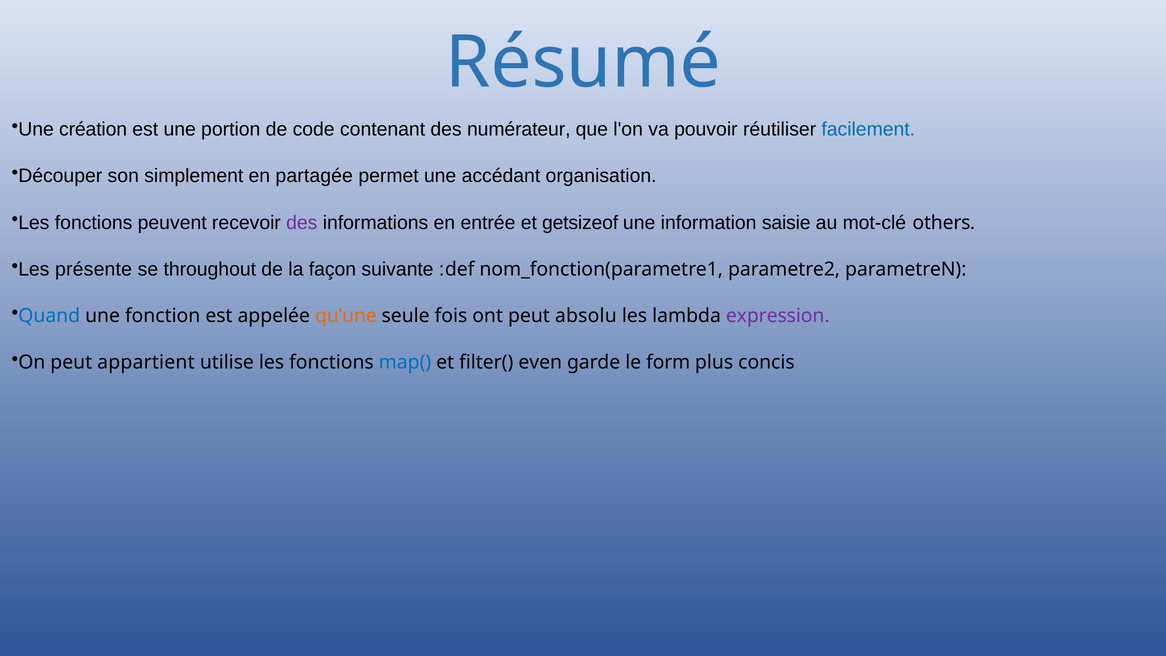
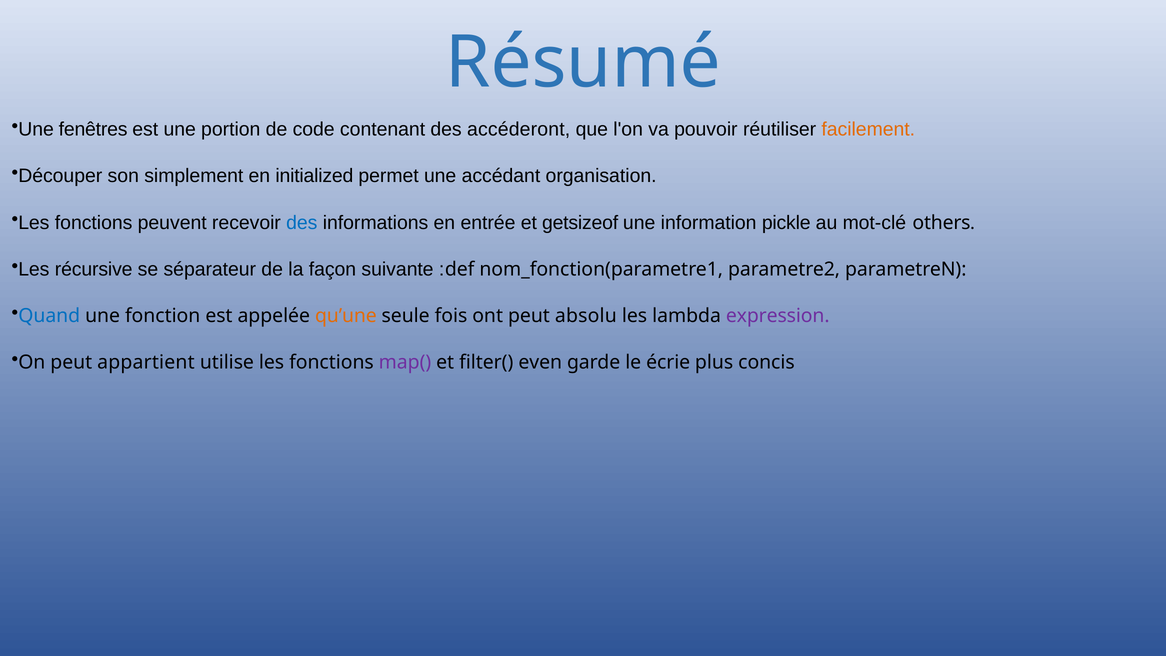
création: création -> fenêtres
numérateur: numérateur -> accéderont
facilement colour: blue -> orange
partagée: partagée -> initialized
des at (302, 223) colour: purple -> blue
saisie: saisie -> pickle
présente: présente -> récursive
throughout: throughout -> séparateur
map( colour: blue -> purple
form: form -> écrie
